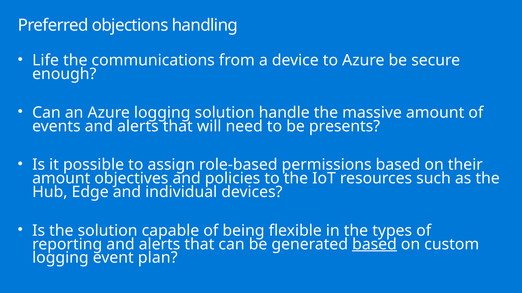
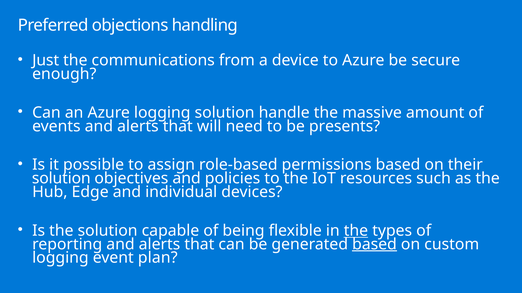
Life: Life -> Just
amount at (61, 179): amount -> solution
the at (356, 231) underline: none -> present
